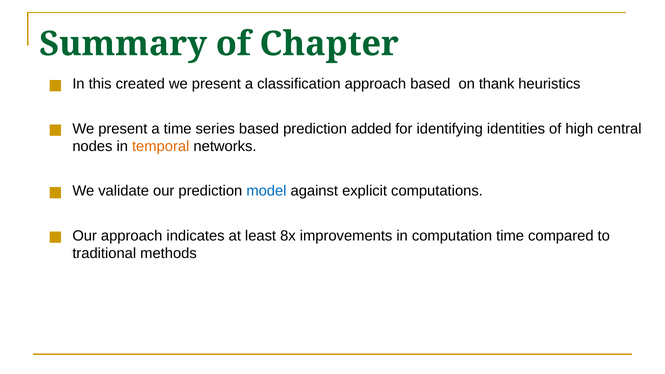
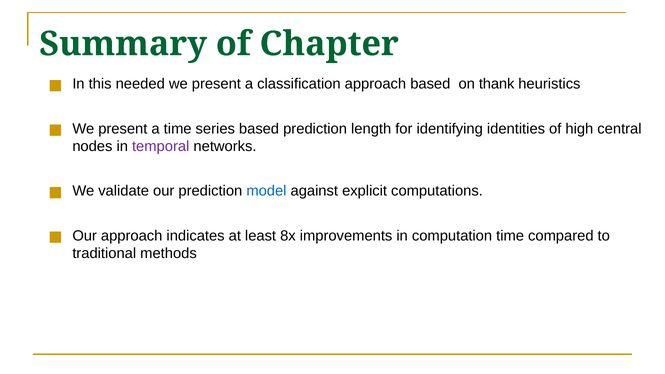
created: created -> needed
added: added -> length
temporal colour: orange -> purple
